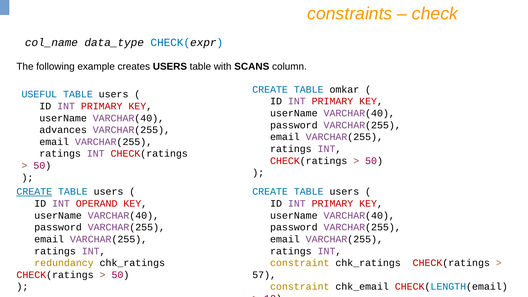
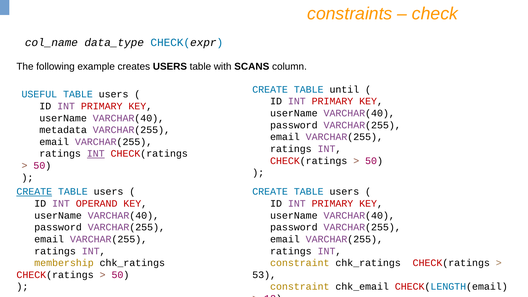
omkar: omkar -> until
advances: advances -> metadata
INT at (96, 154) underline: none -> present
redundancy: redundancy -> membership
57: 57 -> 53
